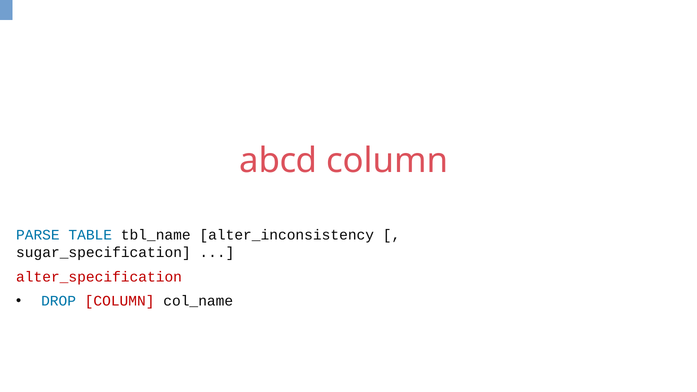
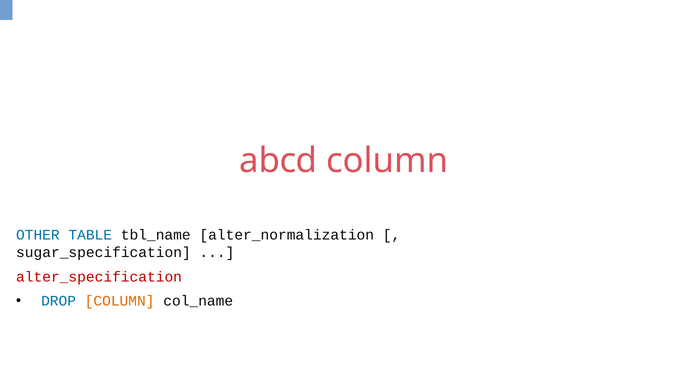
PARSE: PARSE -> OTHER
alter_inconsistency: alter_inconsistency -> alter_normalization
COLUMN at (120, 301) colour: red -> orange
